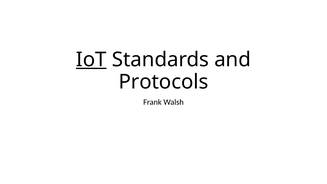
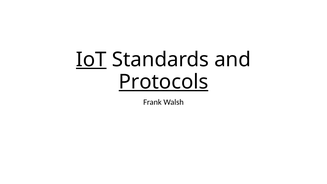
Protocols underline: none -> present
